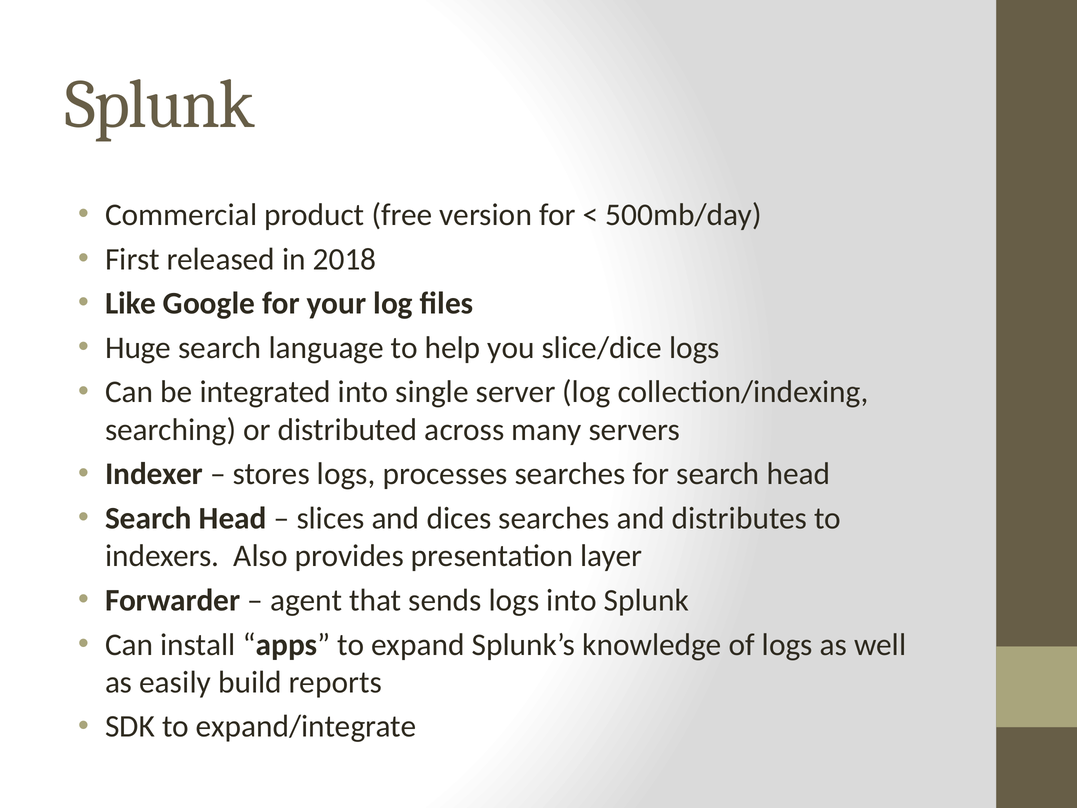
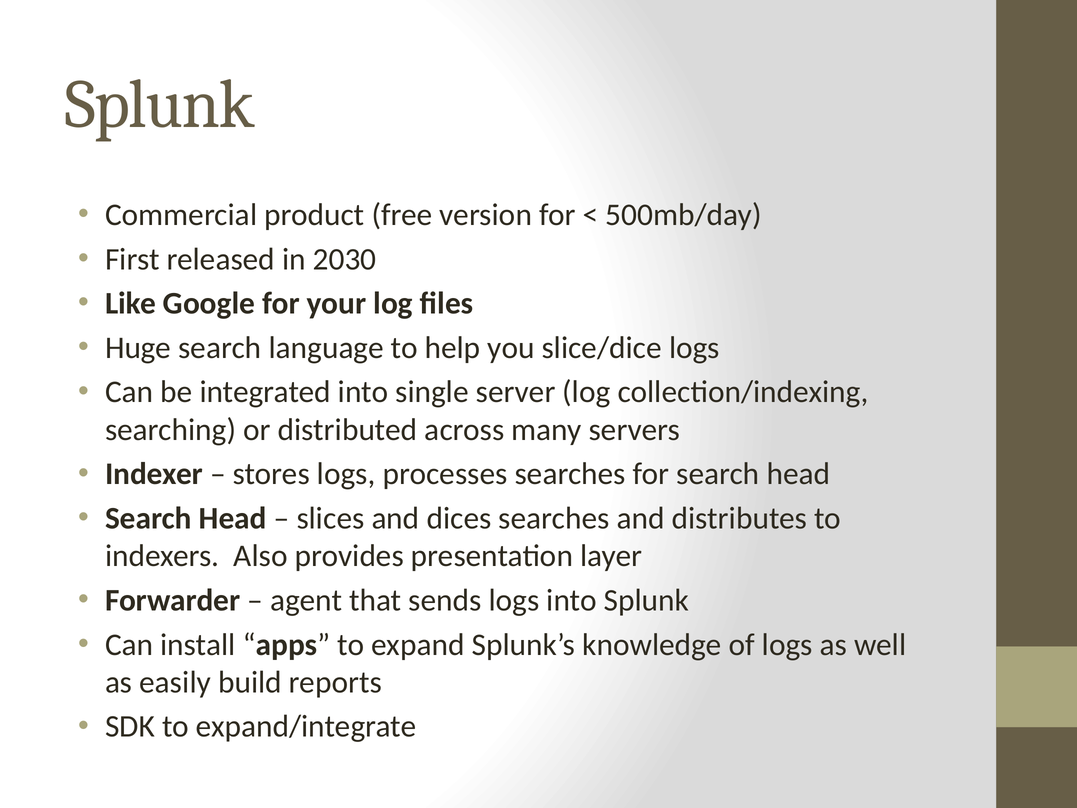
2018: 2018 -> 2030
